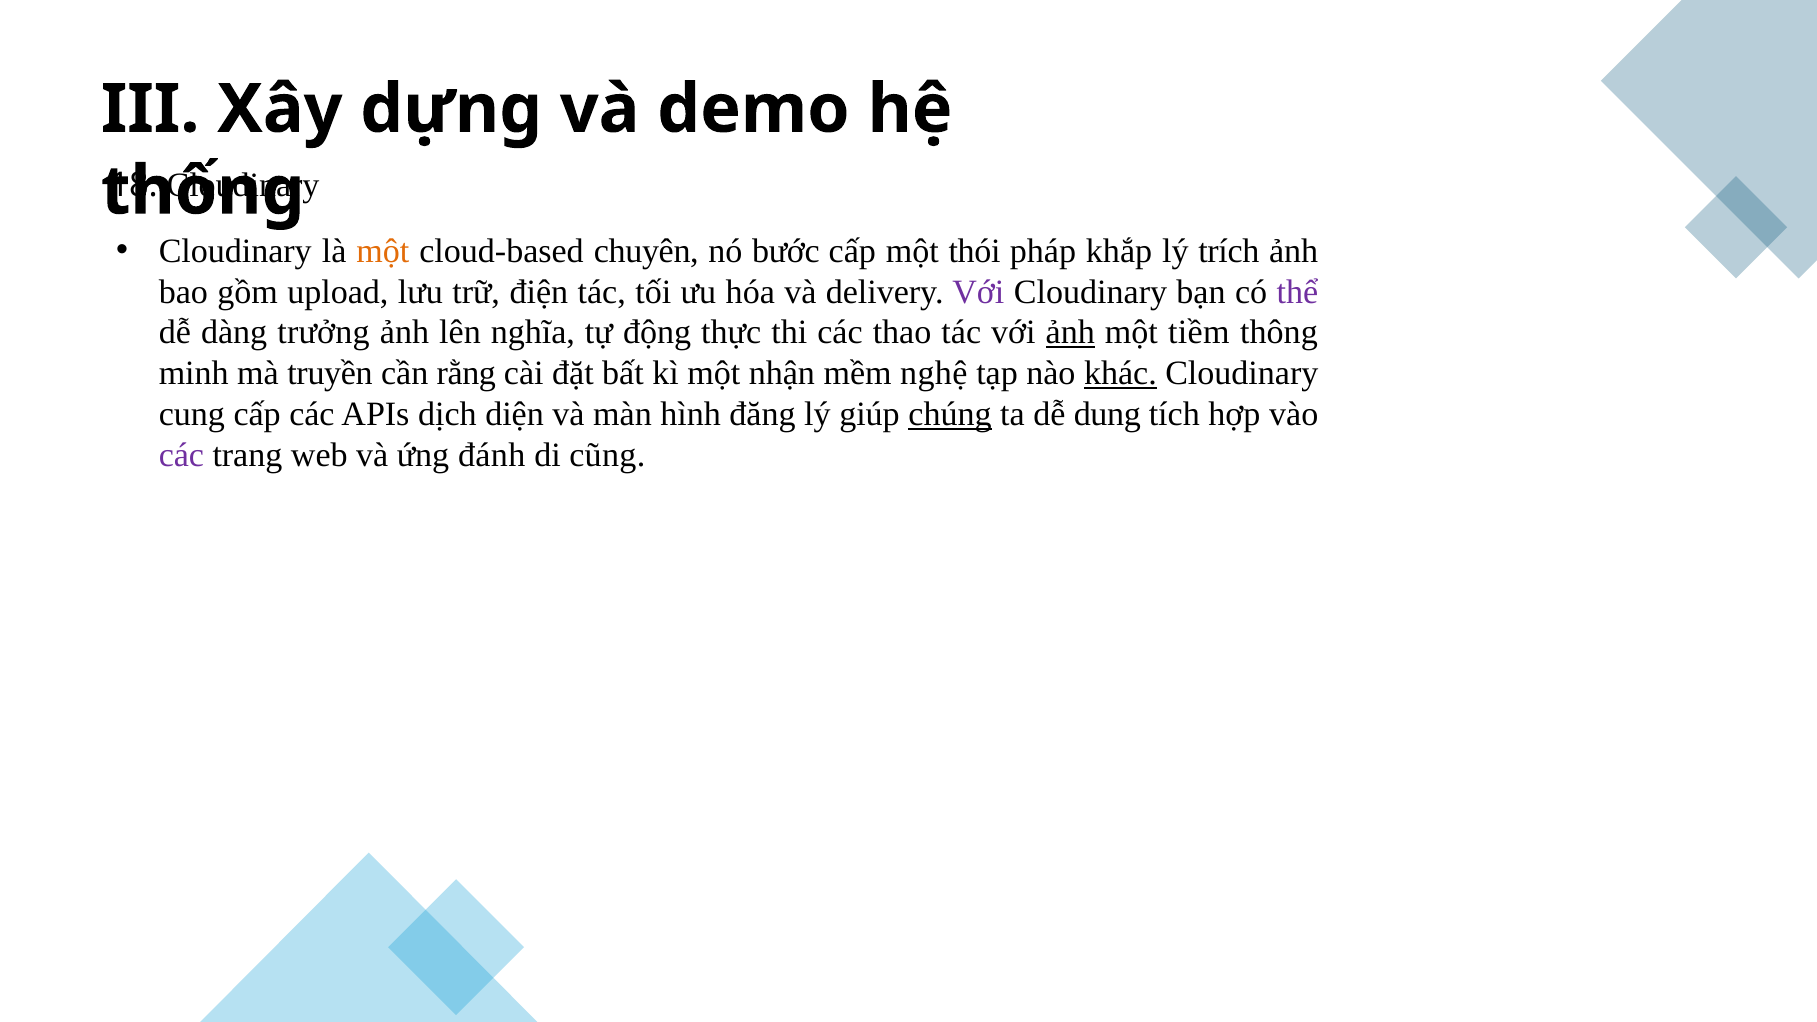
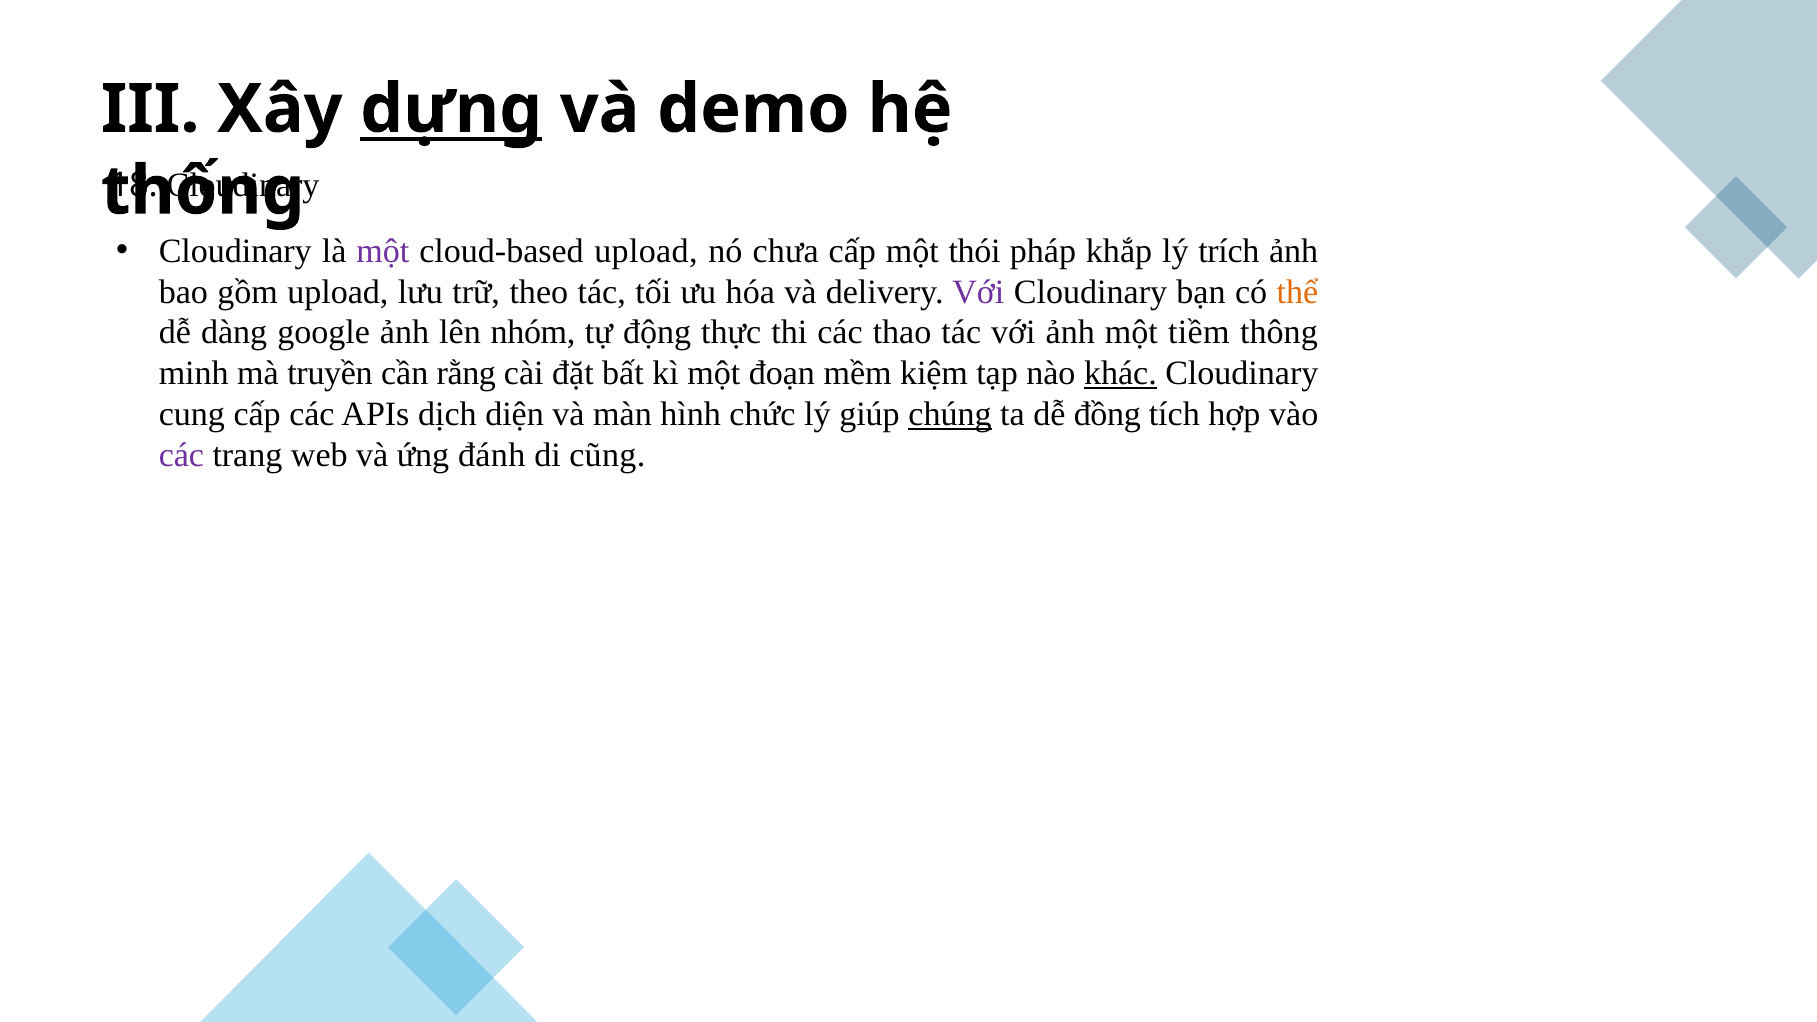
dựng underline: none -> present
một at (383, 251) colour: orange -> purple
cloud-based chuyên: chuyên -> upload
bước: bước -> chưa
điện: điện -> theo
thể colour: purple -> orange
trưởng: trưởng -> google
nghĩa: nghĩa -> nhóm
ảnh at (1070, 333) underline: present -> none
nhận: nhận -> đoạn
nghệ: nghệ -> kiệm
đăng: đăng -> chức
dung: dung -> đồng
